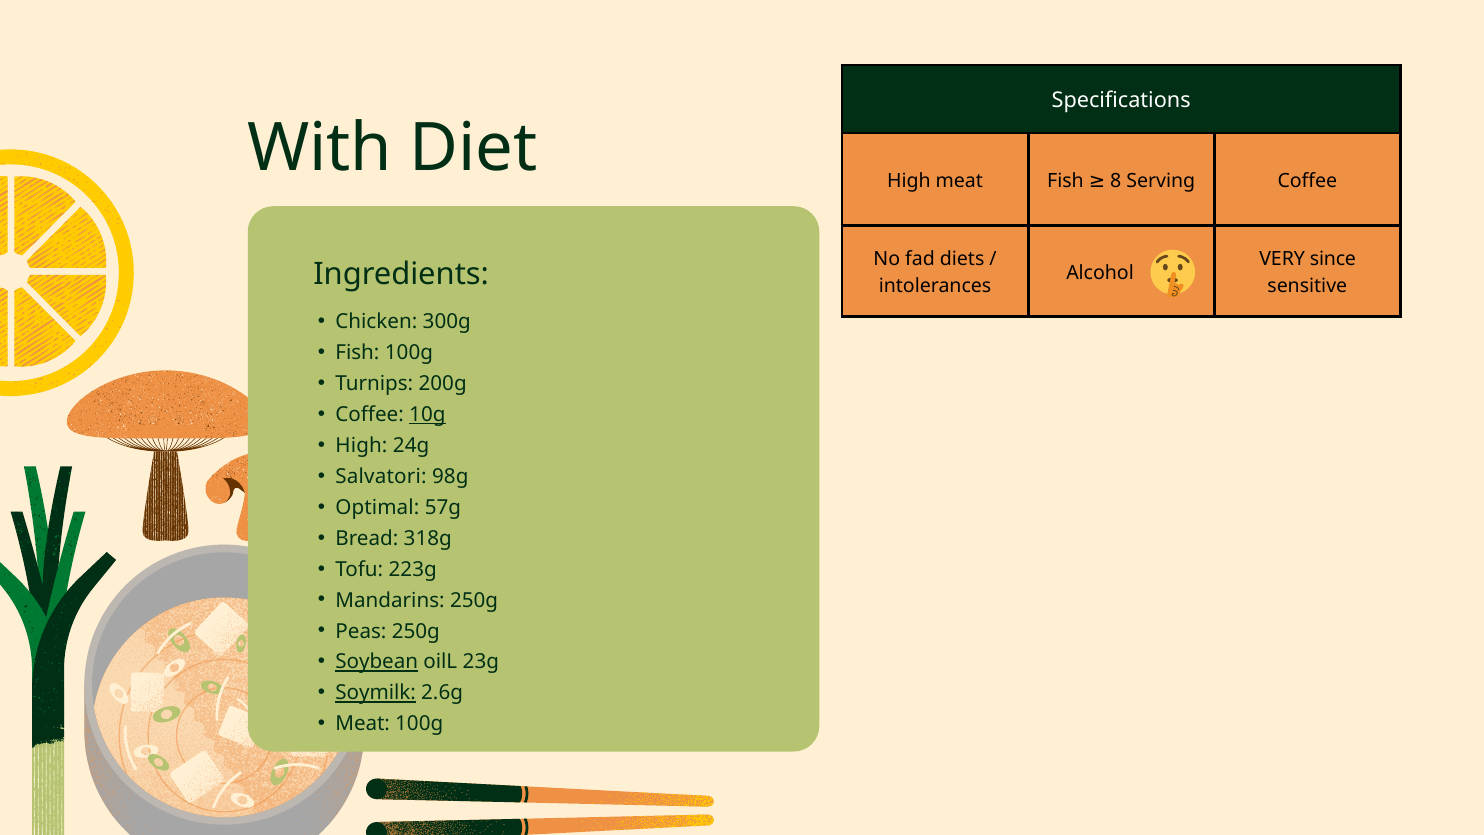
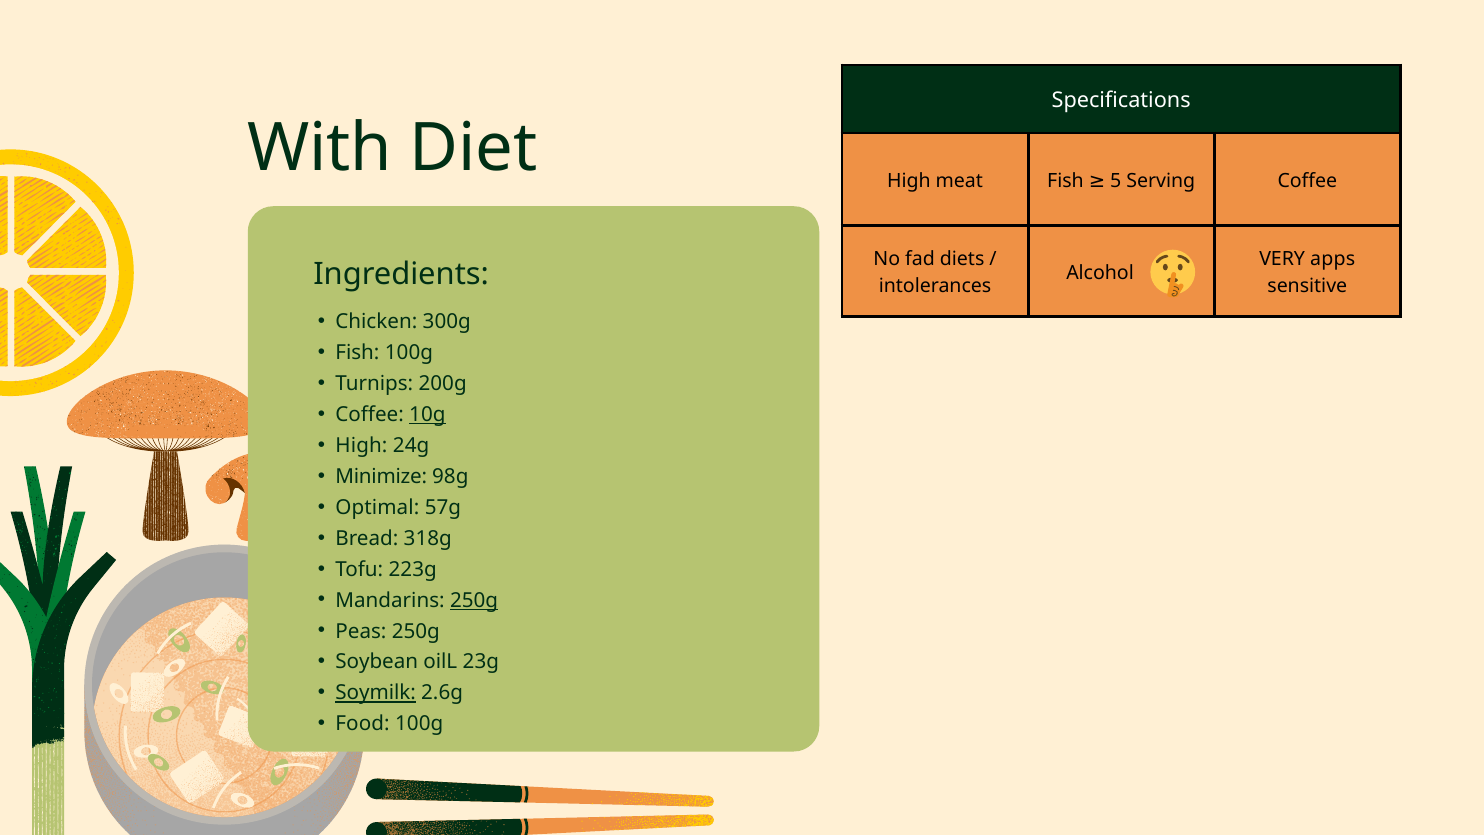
8: 8 -> 5
since: since -> apps
Salvatori: Salvatori -> Minimize
250g at (474, 600) underline: none -> present
Soybean underline: present -> none
Meat at (363, 724): Meat -> Food
